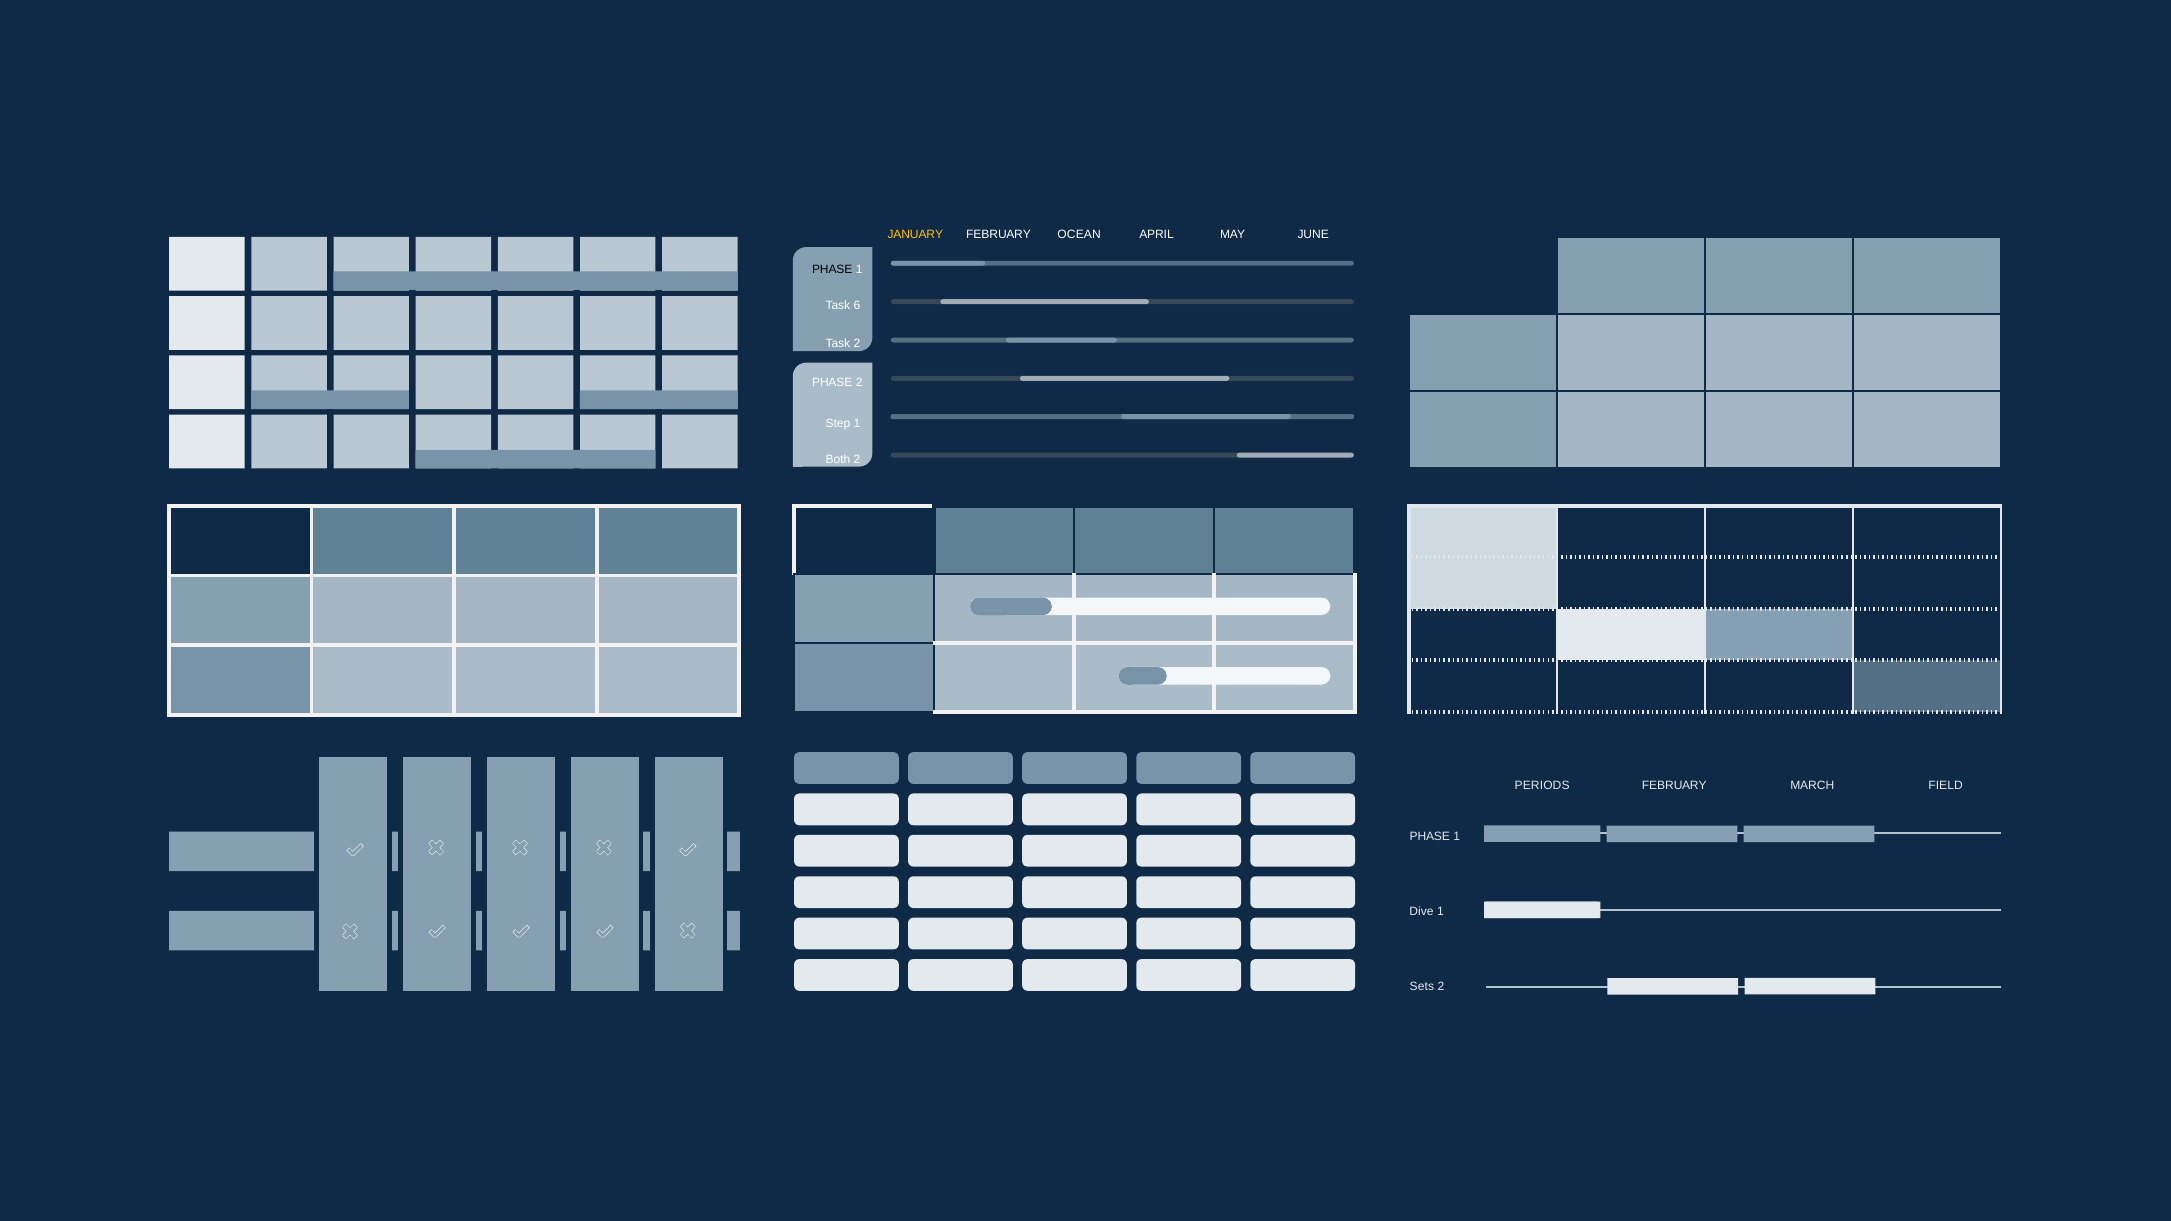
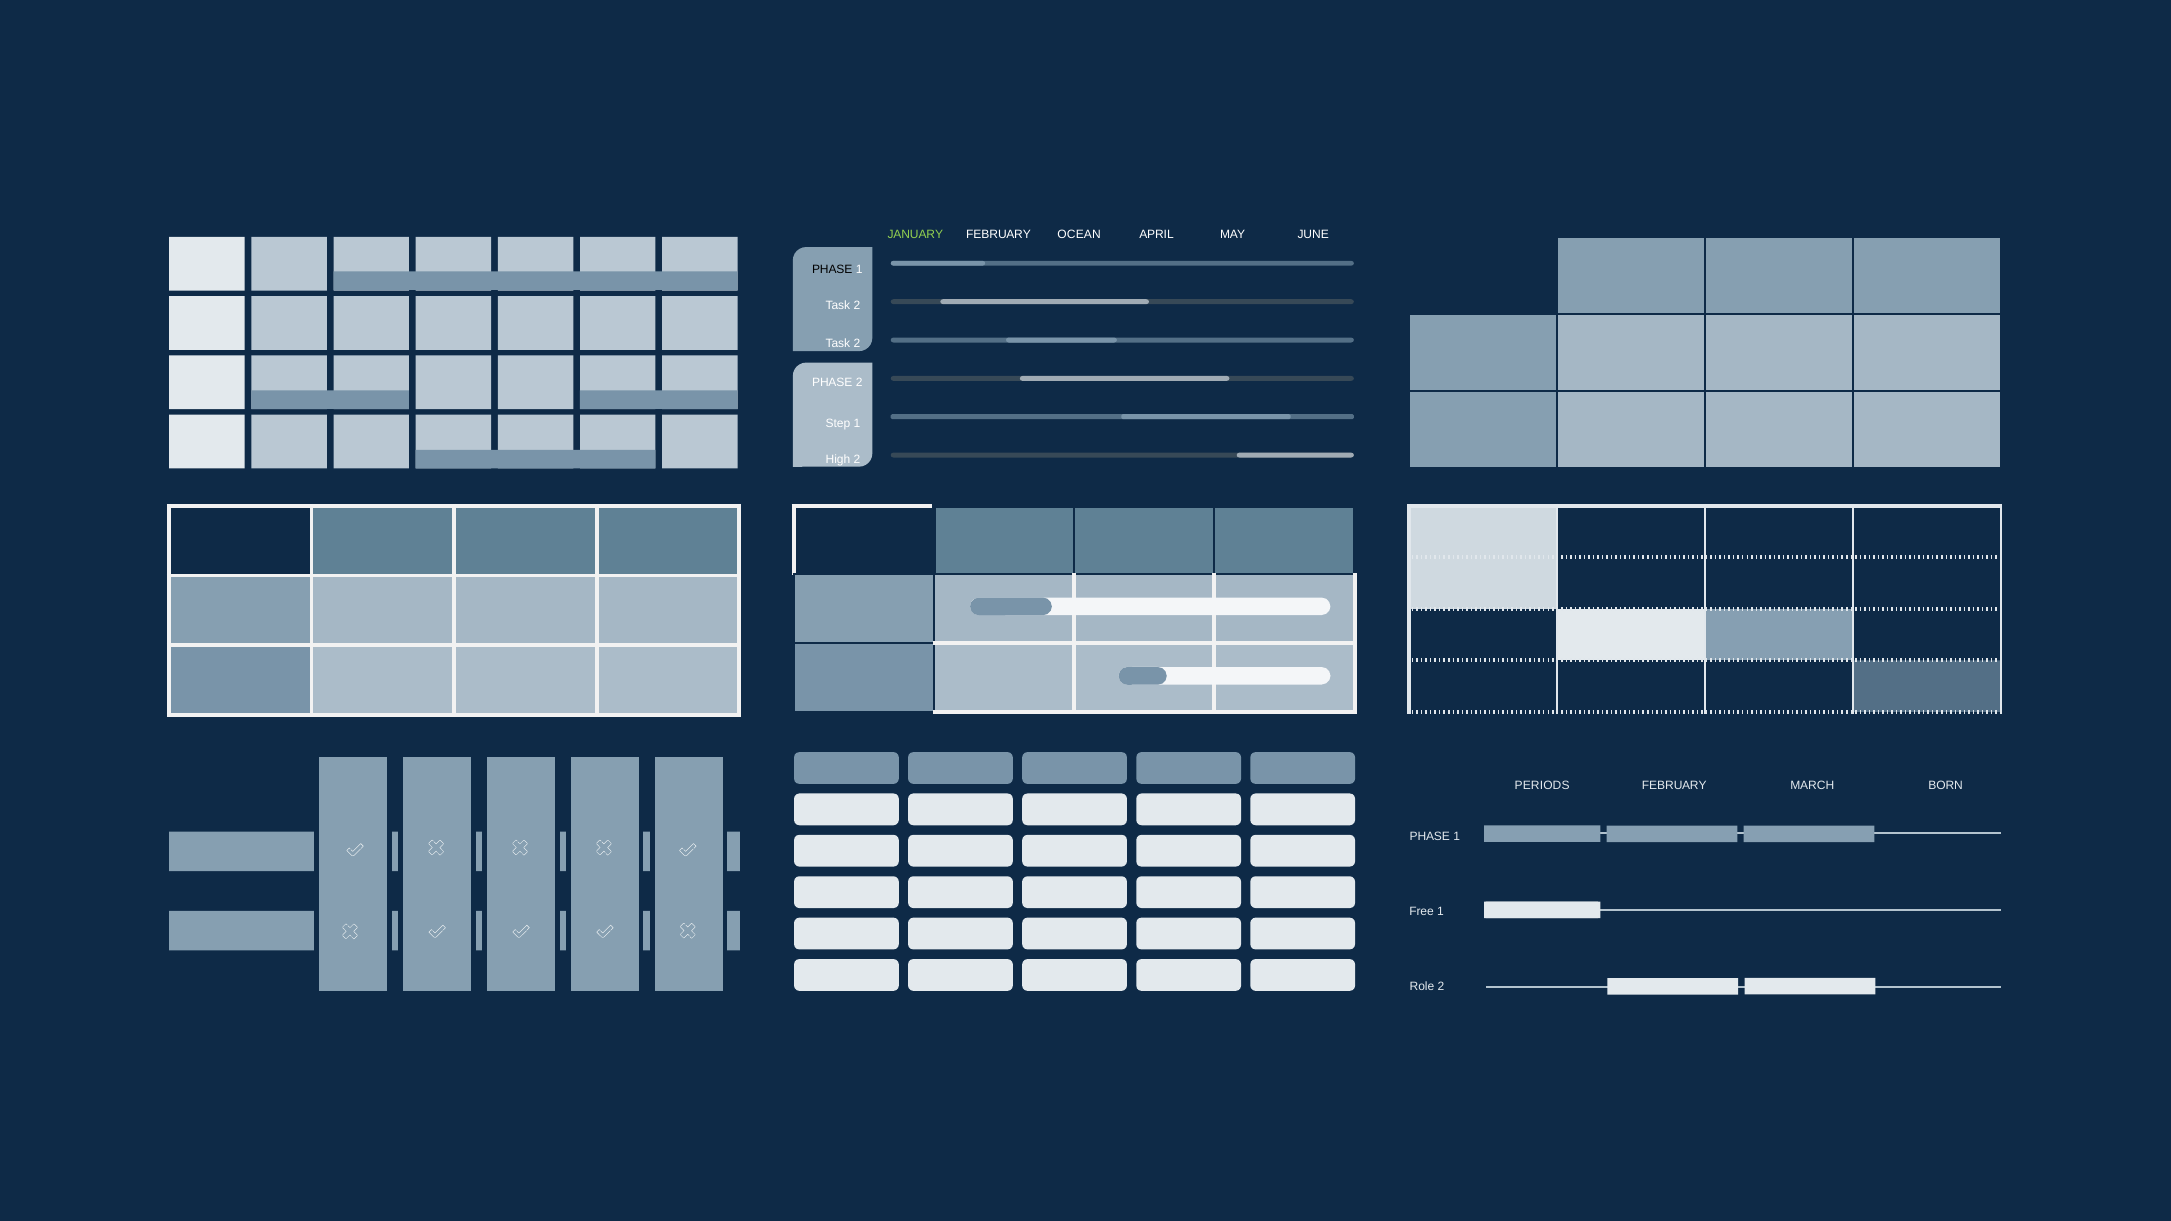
JANUARY colour: yellow -> light green
6 at (857, 306): 6 -> 2
Both: Both -> High
FIELD: FIELD -> BORN
Dive: Dive -> Free
Sets: Sets -> Role
